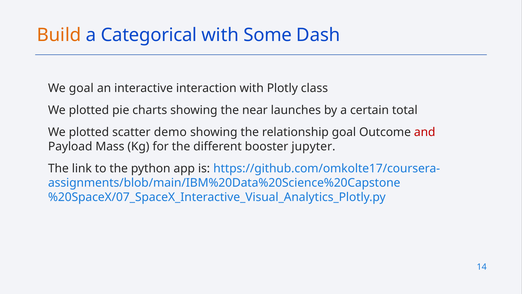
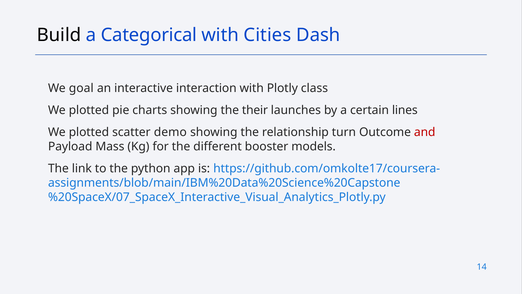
Build colour: orange -> black
Some: Some -> Cities
near: near -> their
total: total -> lines
relationship goal: goal -> turn
jupyter: jupyter -> models
